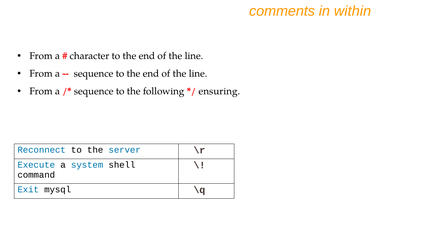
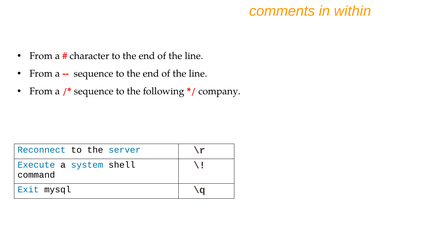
ensuring: ensuring -> company
